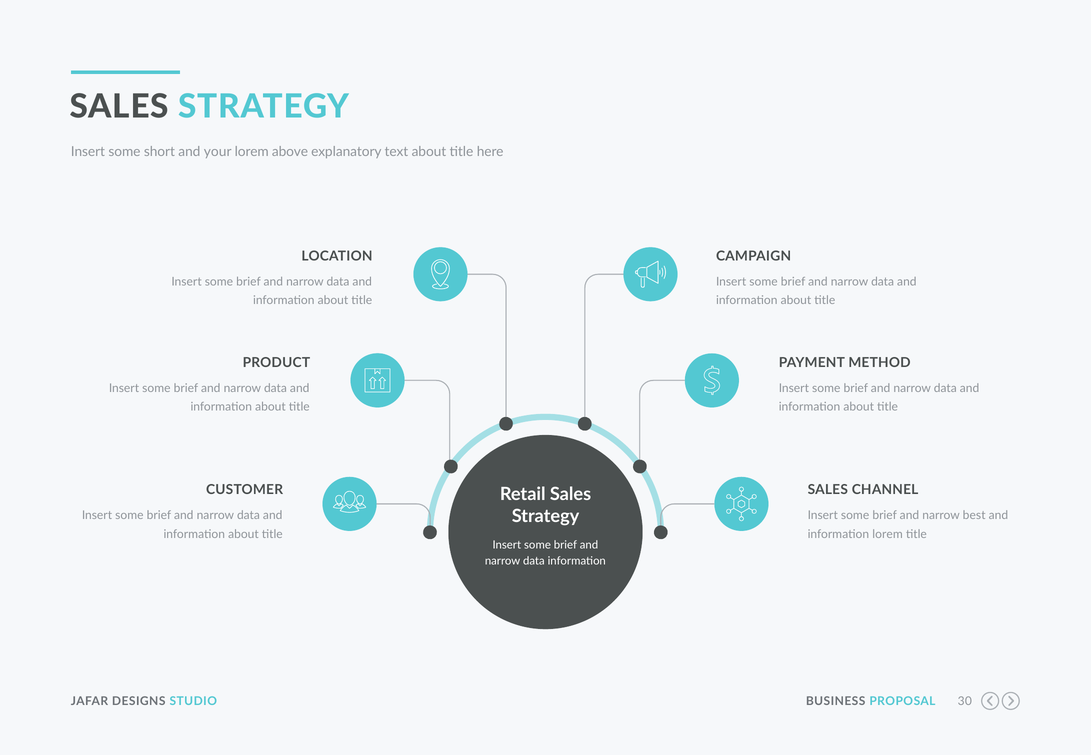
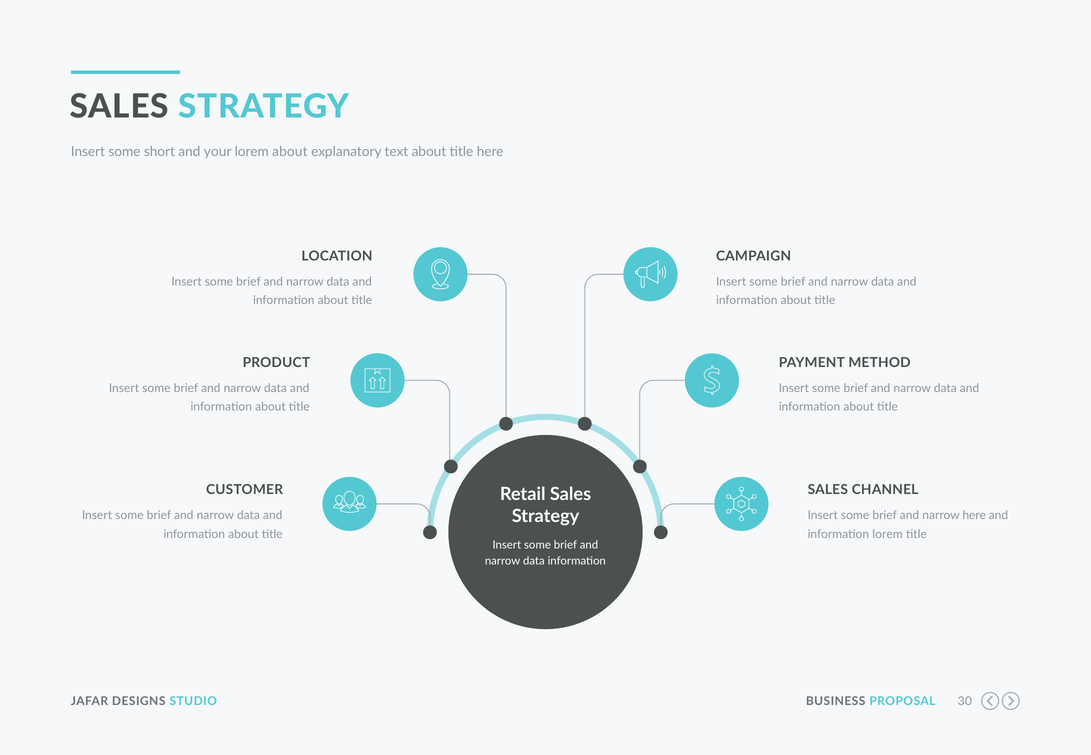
lorem above: above -> about
narrow best: best -> here
